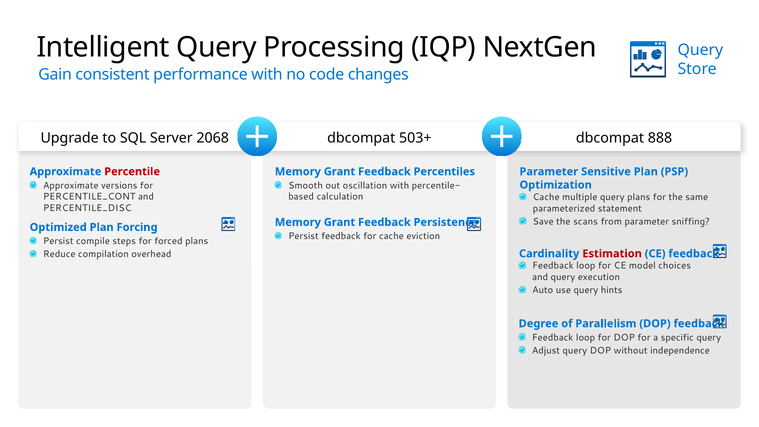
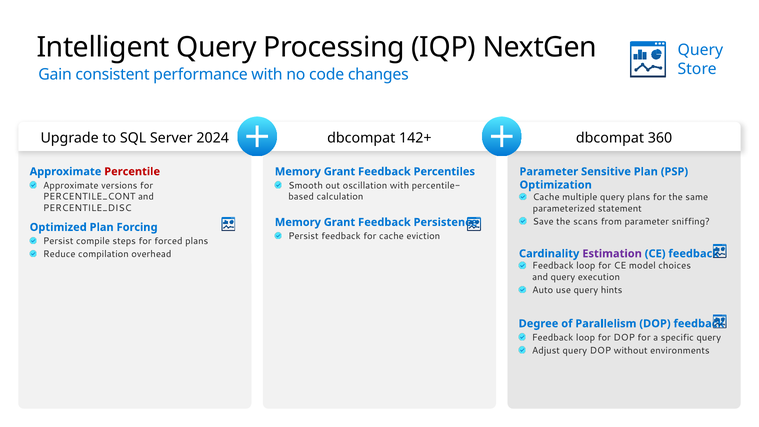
2068: 2068 -> 2024
503+: 503+ -> 142+
888: 888 -> 360
Estimation colour: red -> purple
independence: independence -> environments
